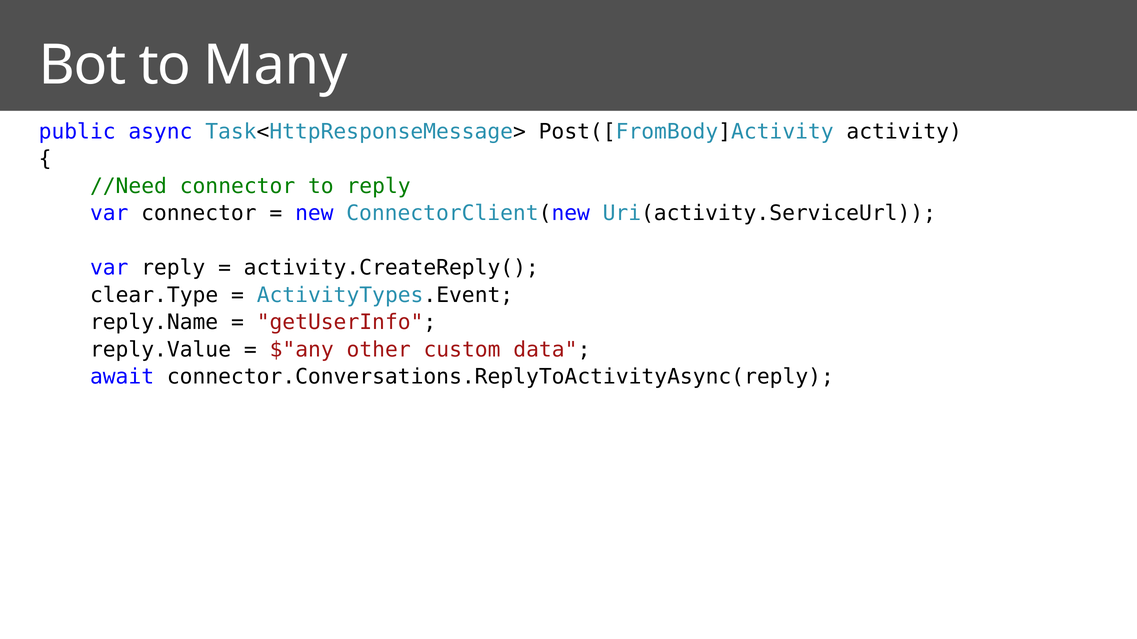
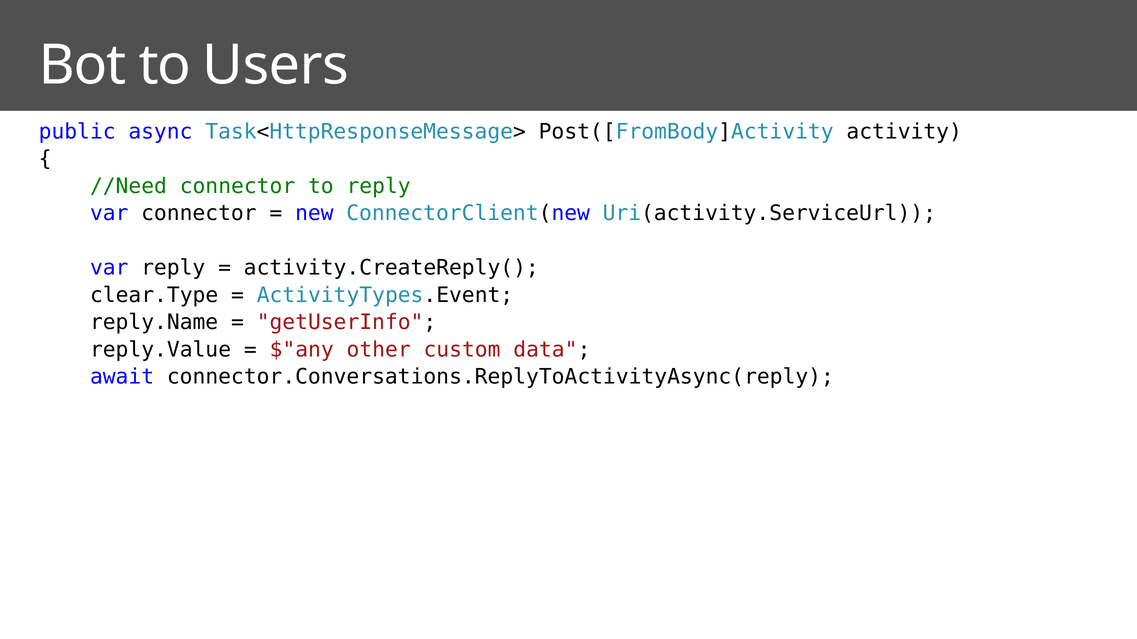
Many: Many -> Users
